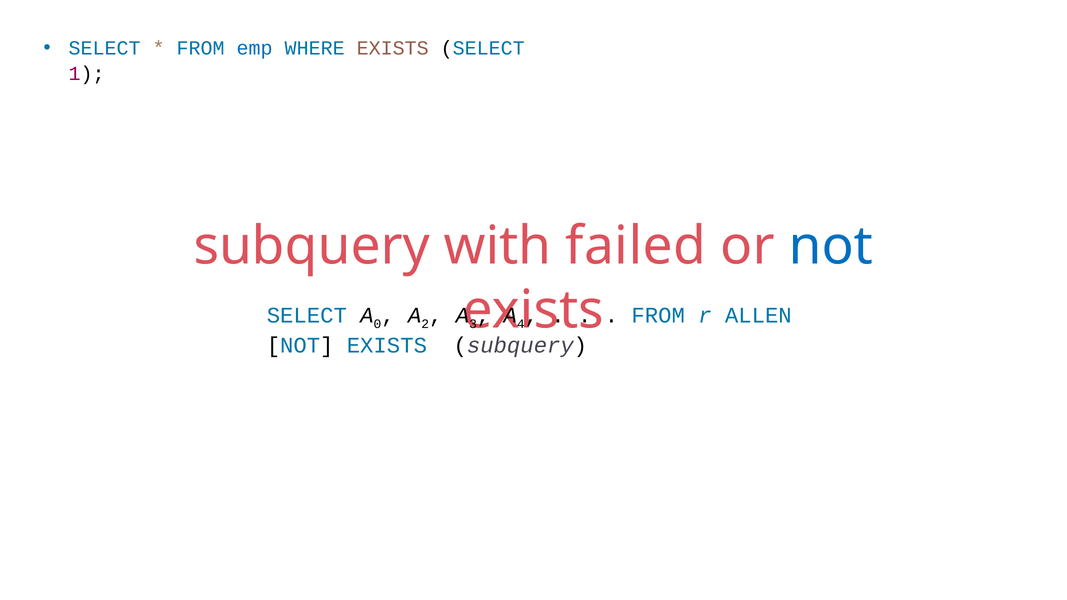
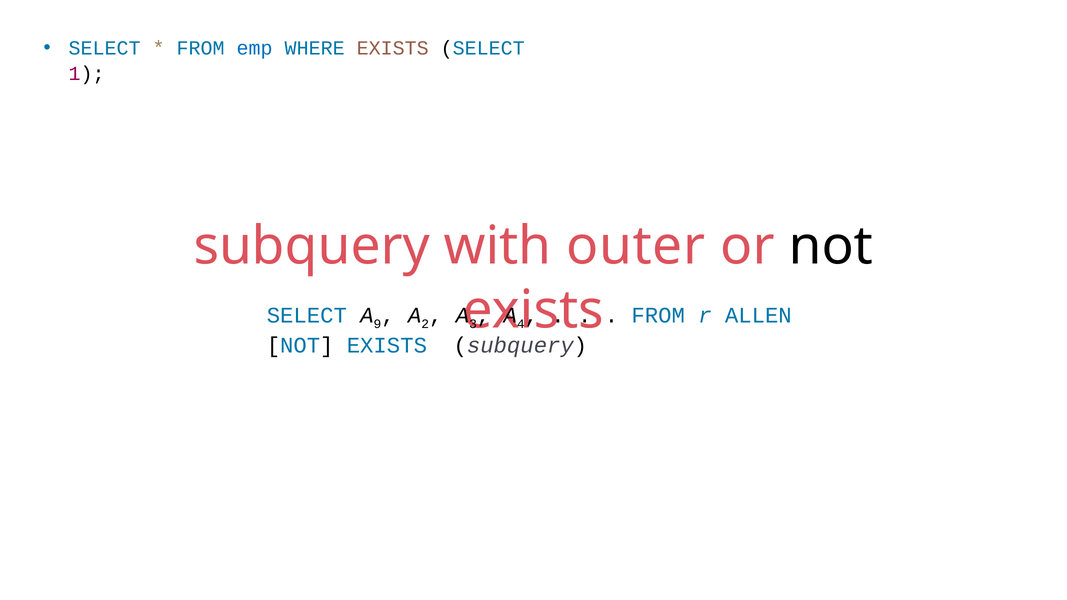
failed: failed -> outer
not at (831, 246) colour: blue -> black
0: 0 -> 9
